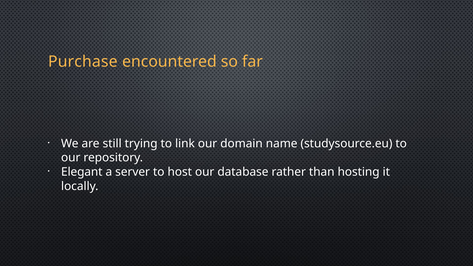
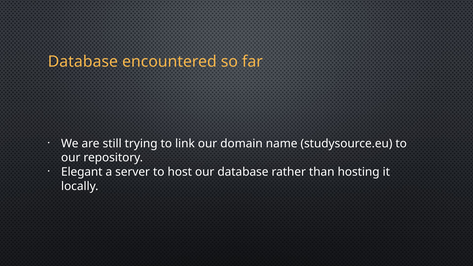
Purchase at (83, 62): Purchase -> Database
